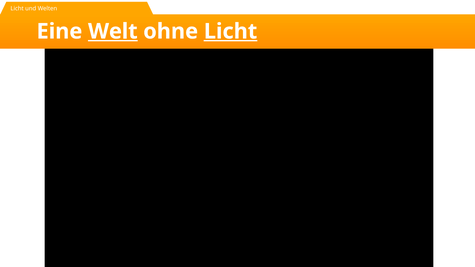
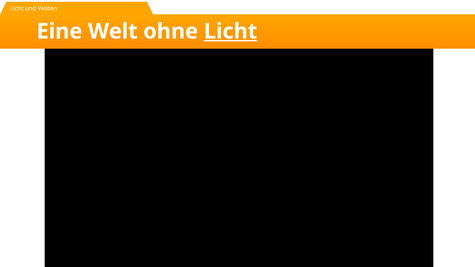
Welt underline: present -> none
